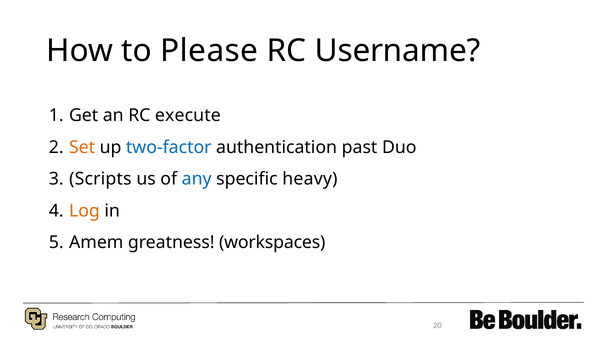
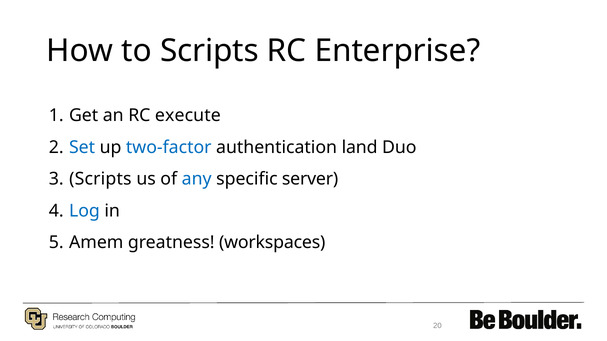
to Please: Please -> Scripts
Username: Username -> Enterprise
Set colour: orange -> blue
past: past -> land
heavy: heavy -> server
Log colour: orange -> blue
